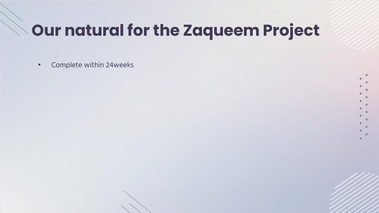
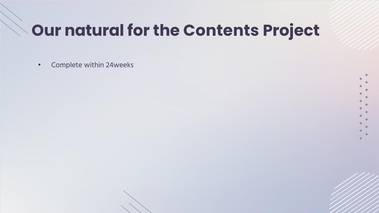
Zaqueem: Zaqueem -> Contents
